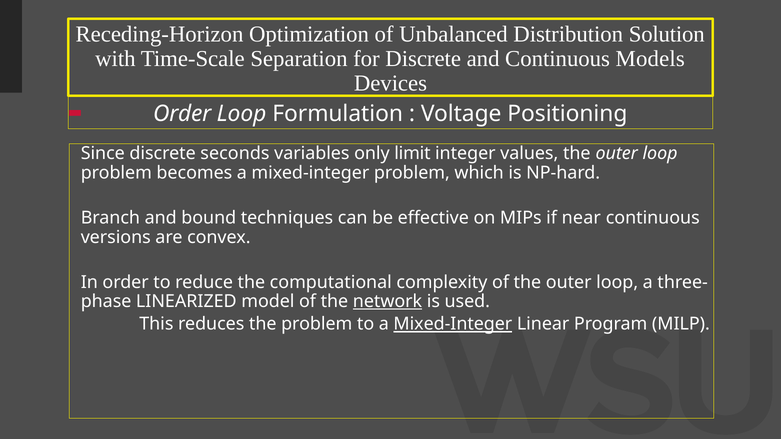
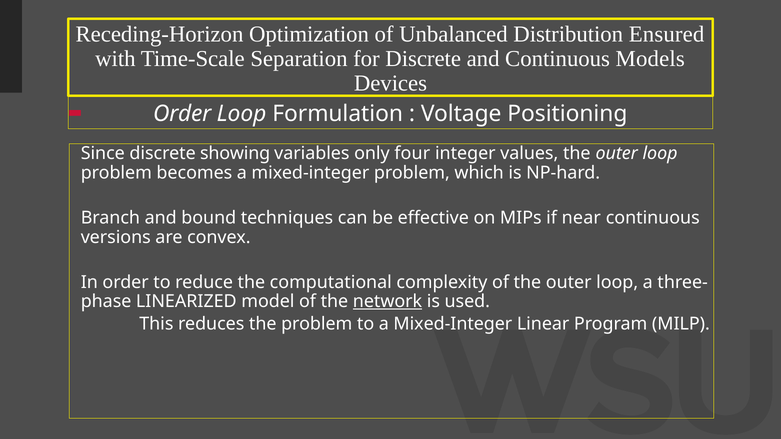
Solution: Solution -> Ensured
seconds: seconds -> showing
limit: limit -> four
Mixed-Integer at (453, 324) underline: present -> none
